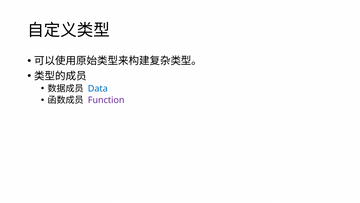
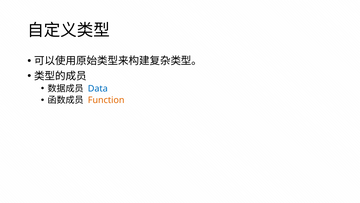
Function colour: purple -> orange
